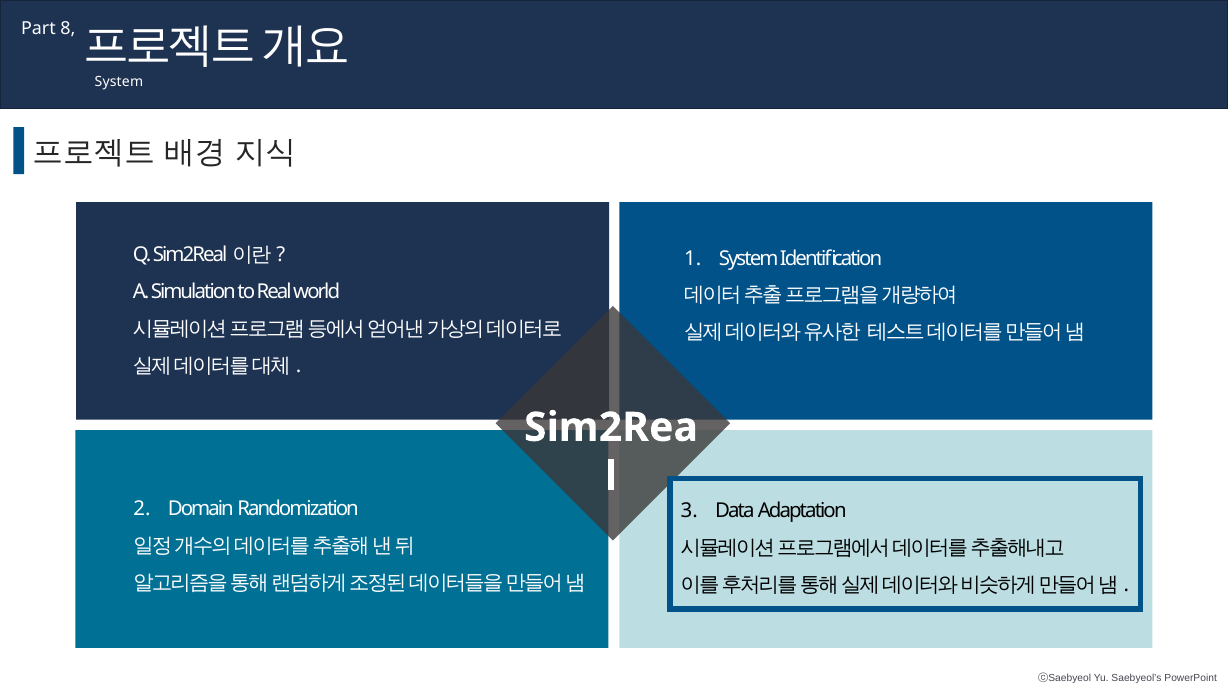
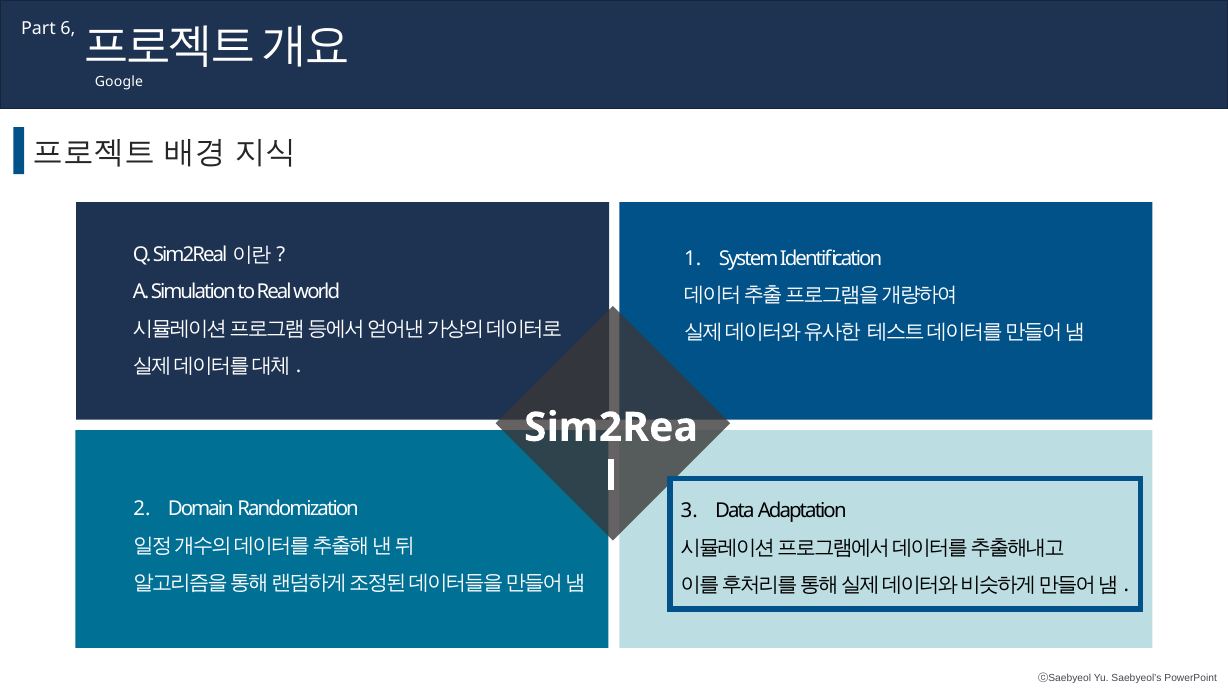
8: 8 -> 6
System at (119, 82): System -> Google
